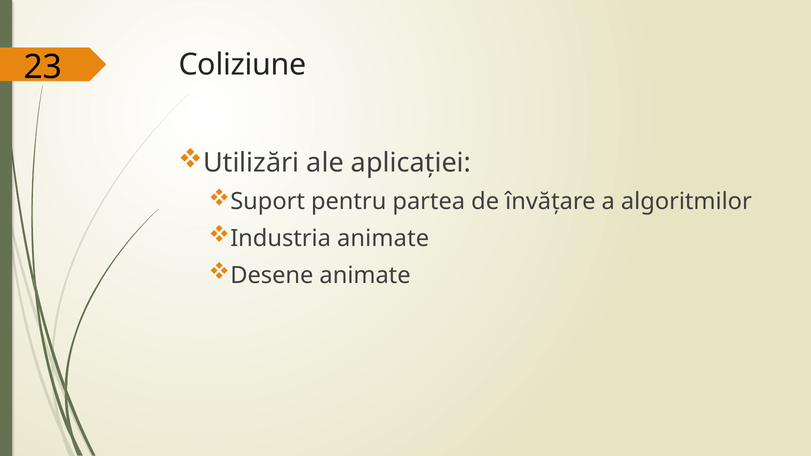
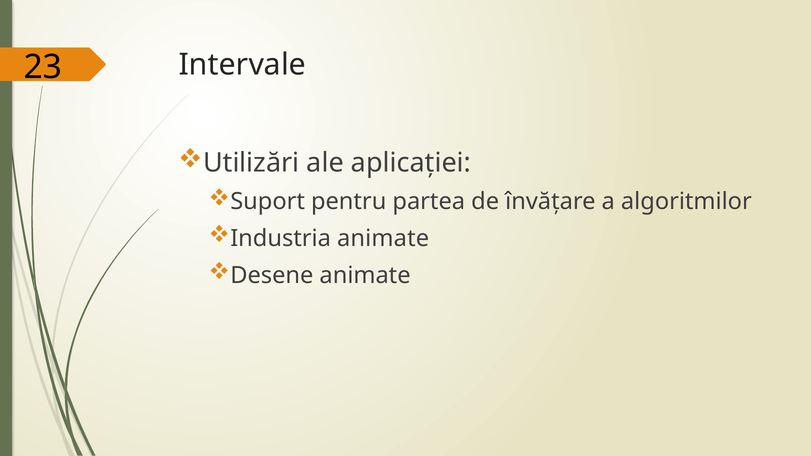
Coliziune: Coliziune -> Intervale
